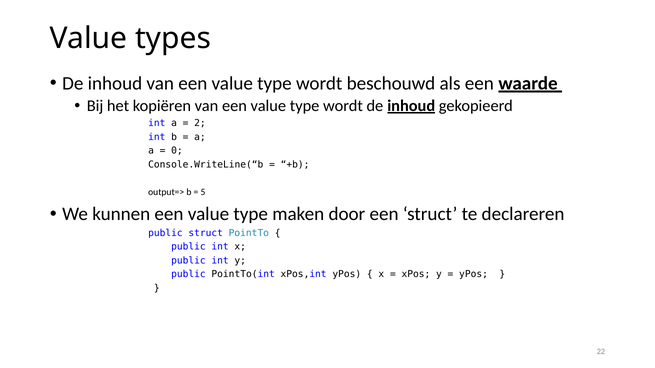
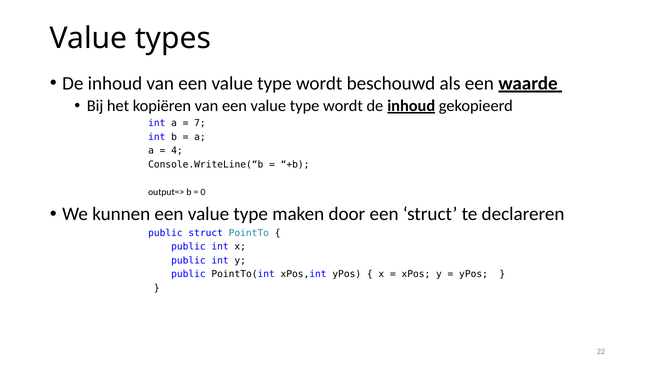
2: 2 -> 7
0: 0 -> 4
5: 5 -> 0
